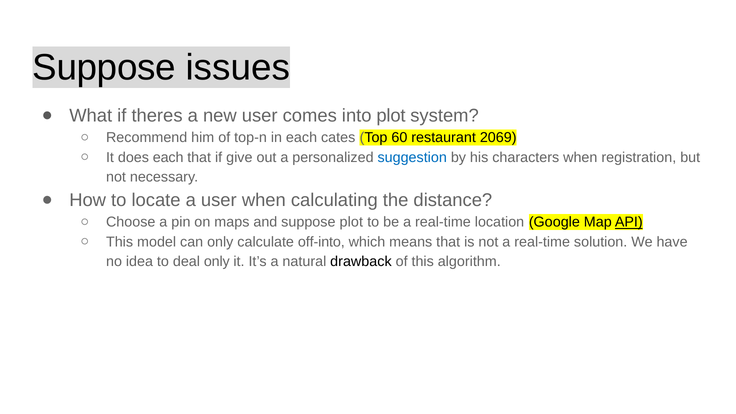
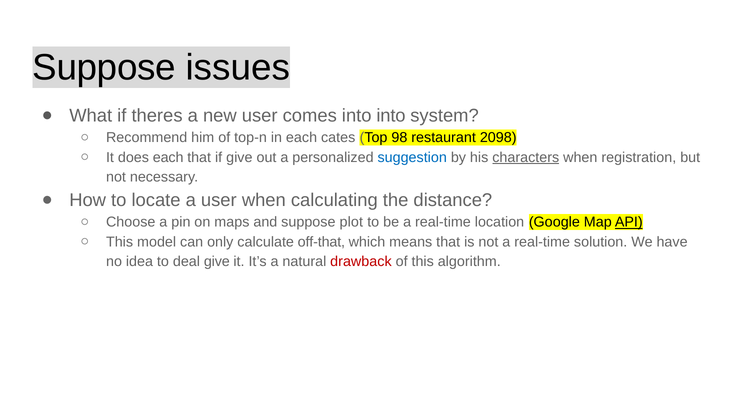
into plot: plot -> into
60: 60 -> 98
2069: 2069 -> 2098
characters underline: none -> present
off-into: off-into -> off-that
deal only: only -> give
drawback colour: black -> red
